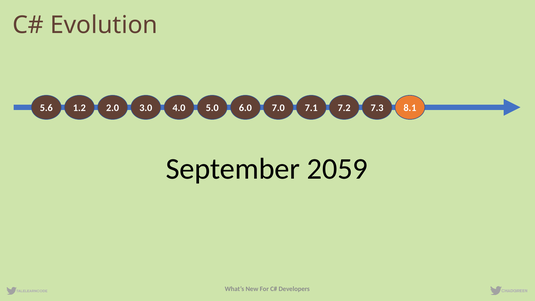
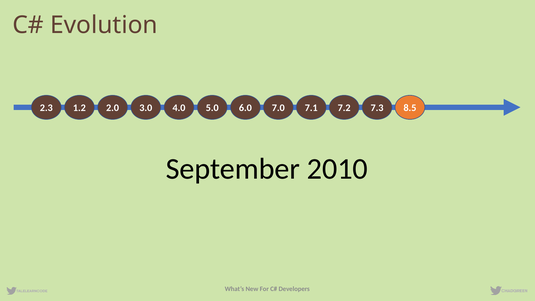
5.6: 5.6 -> 2.3
8.1: 8.1 -> 8.5
2059: 2059 -> 2010
